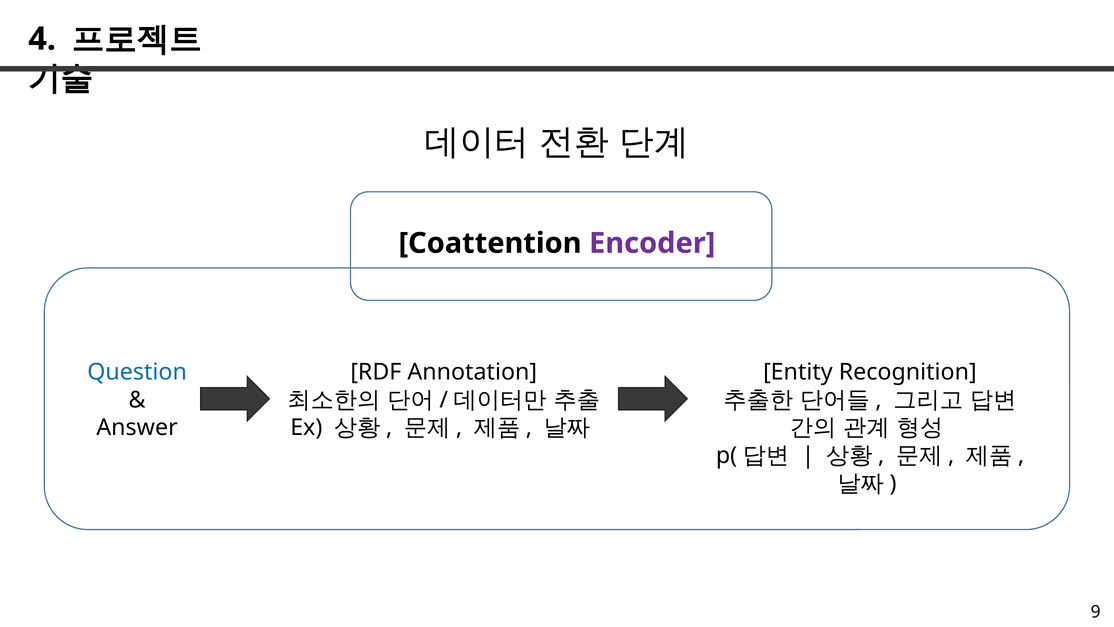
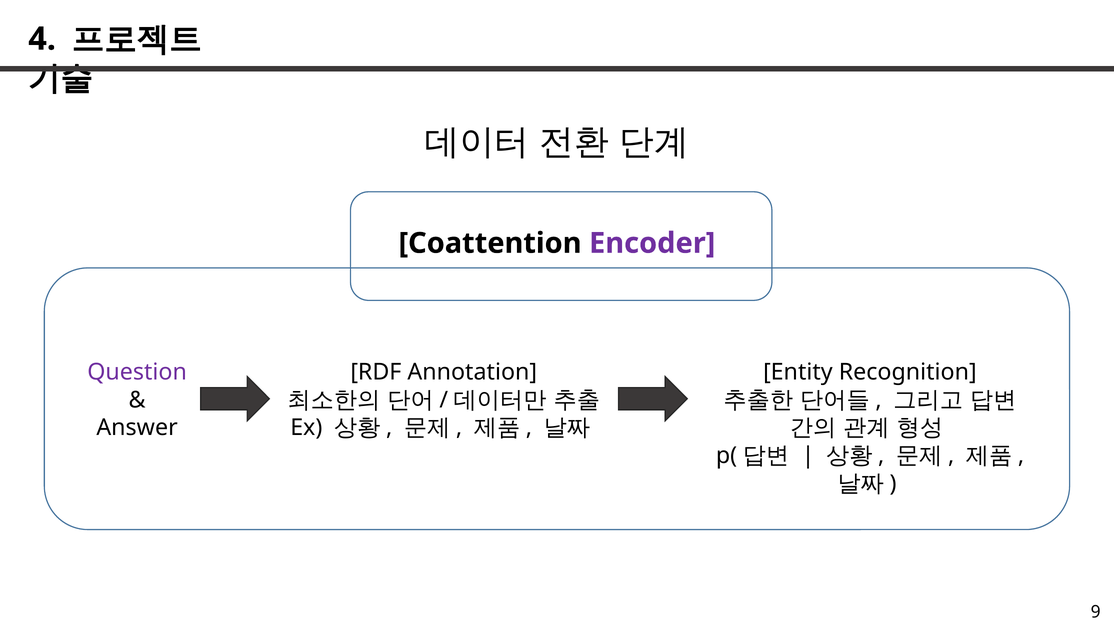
Question colour: blue -> purple
